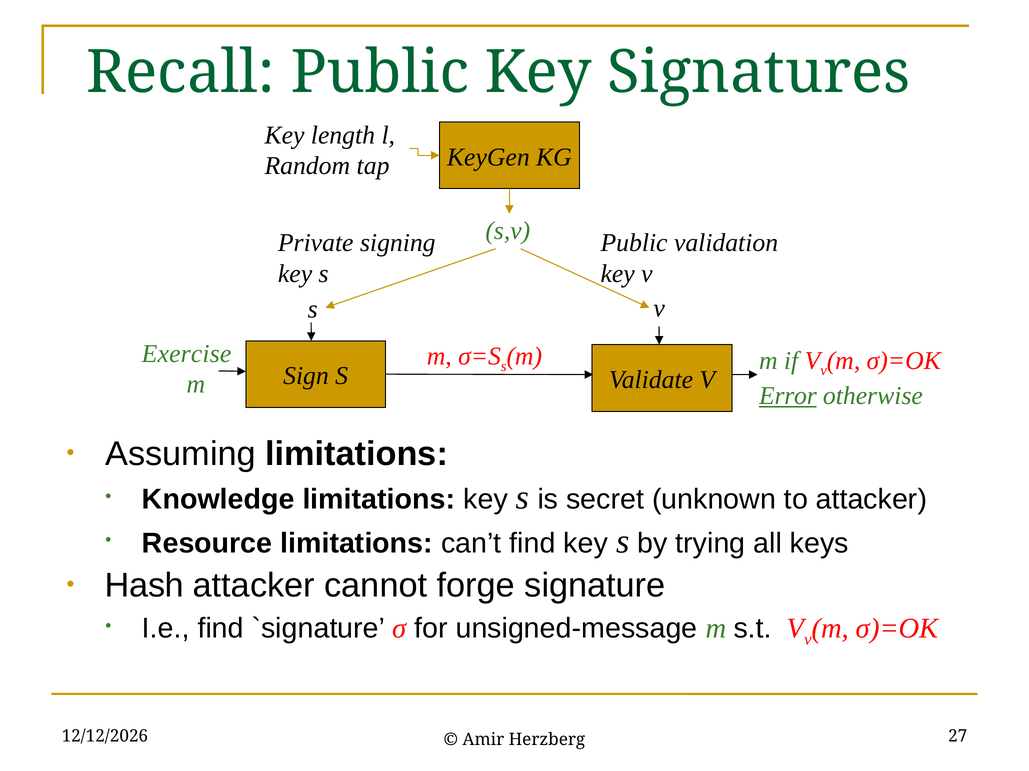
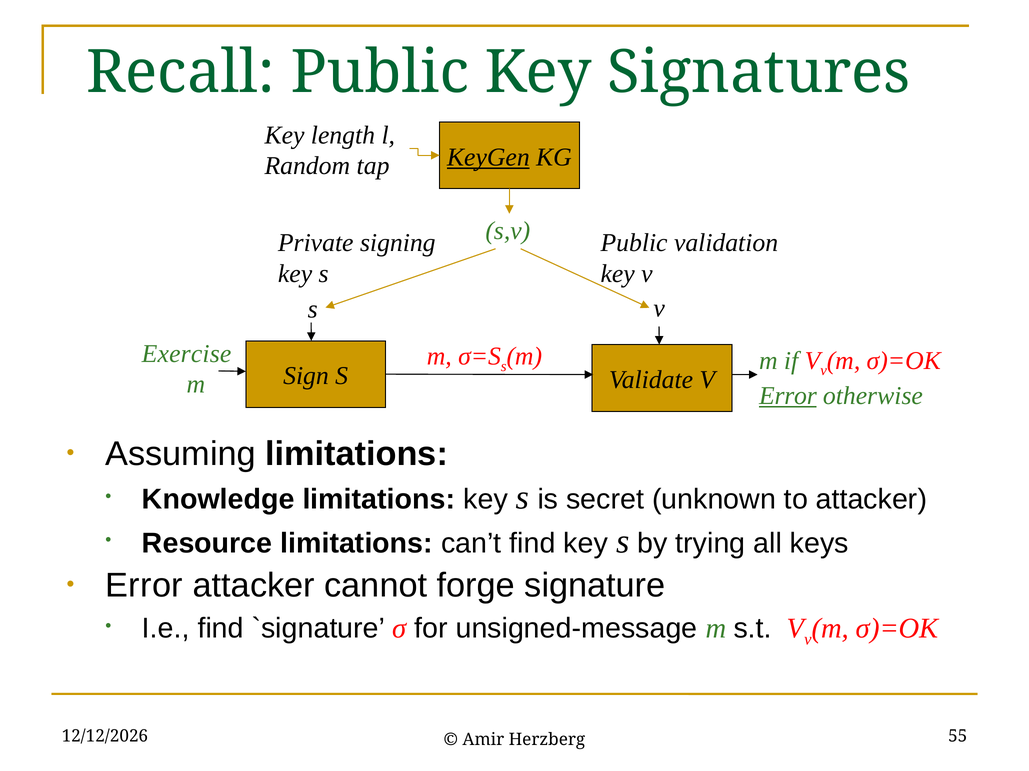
KeyGen underline: none -> present
Hash at (144, 586): Hash -> Error
27: 27 -> 55
